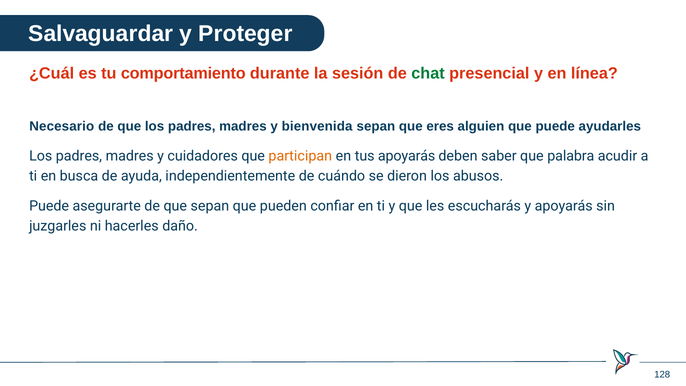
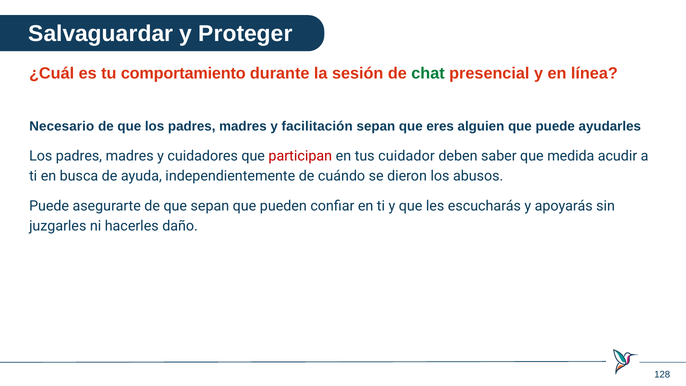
bienvenida: bienvenida -> facilitación
participan colour: orange -> red
tus apoyarás: apoyarás -> cuidador
palabra: palabra -> medida
